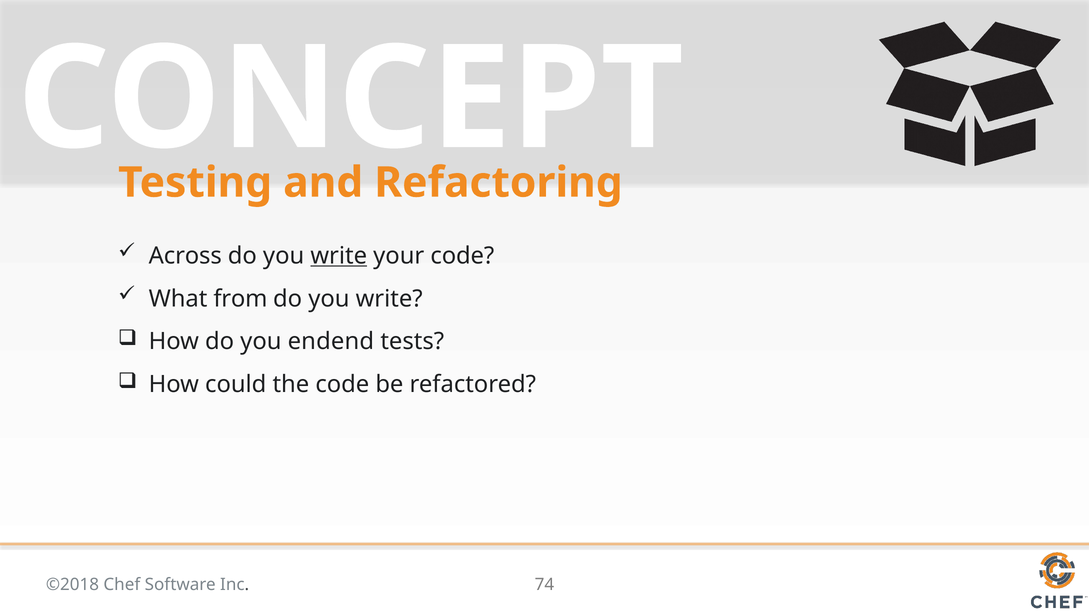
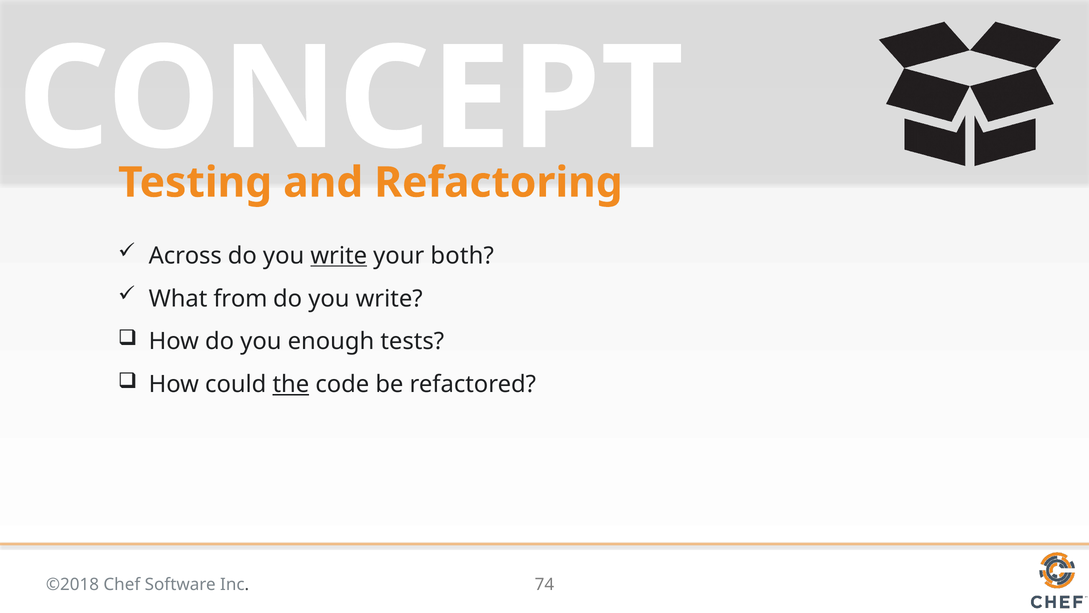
your code: code -> both
endend: endend -> enough
the underline: none -> present
